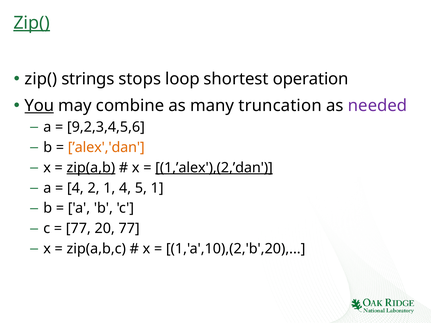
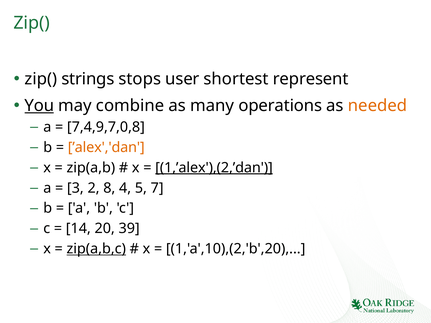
Zip( at (32, 23) underline: present -> none
loop: loop -> user
operation: operation -> represent
truncation: truncation -> operations
needed colour: purple -> orange
9,2,3,4,5,6: 9,2,3,4,5,6 -> 7,4,9,7,0,8
zip(a,b underline: present -> none
4 at (75, 188): 4 -> 3
2 1: 1 -> 8
5 1: 1 -> 7
77 at (78, 229): 77 -> 14
20 77: 77 -> 39
zip(a,b,c underline: none -> present
